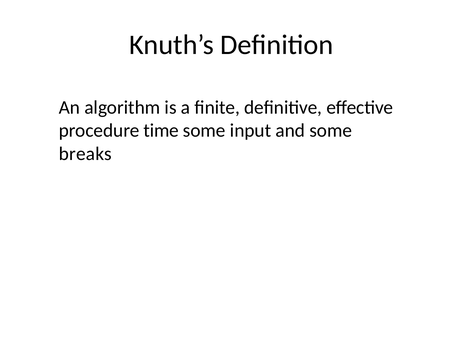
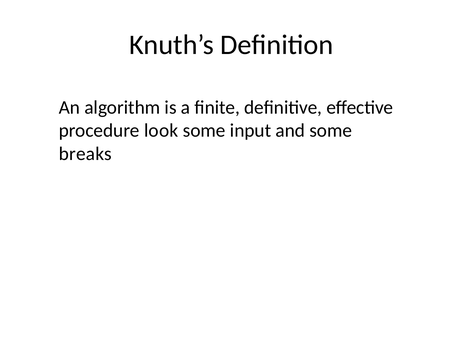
time: time -> look
